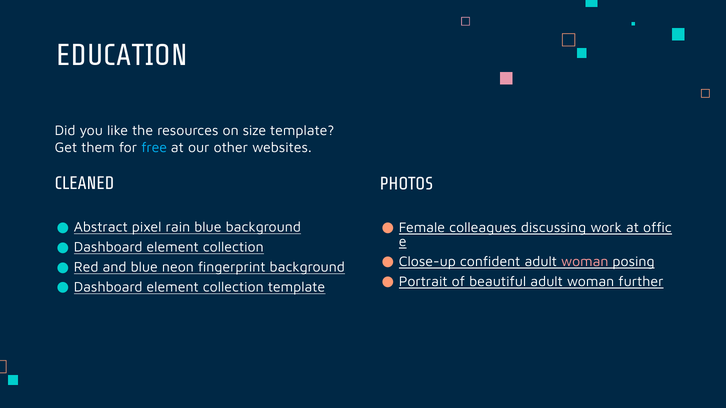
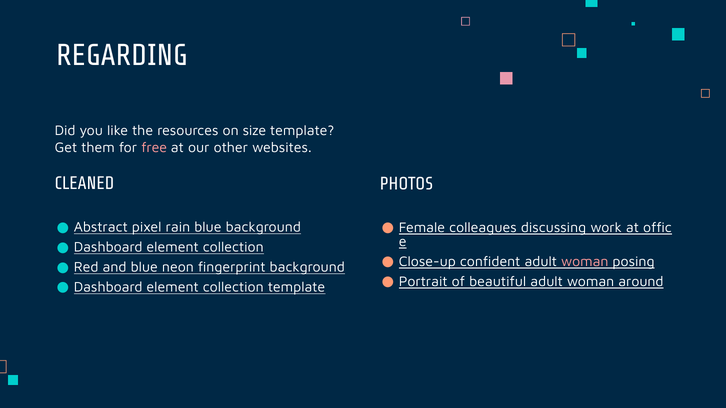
EDUCATION: EDUCATION -> REGARDING
free colour: light blue -> pink
further: further -> around
